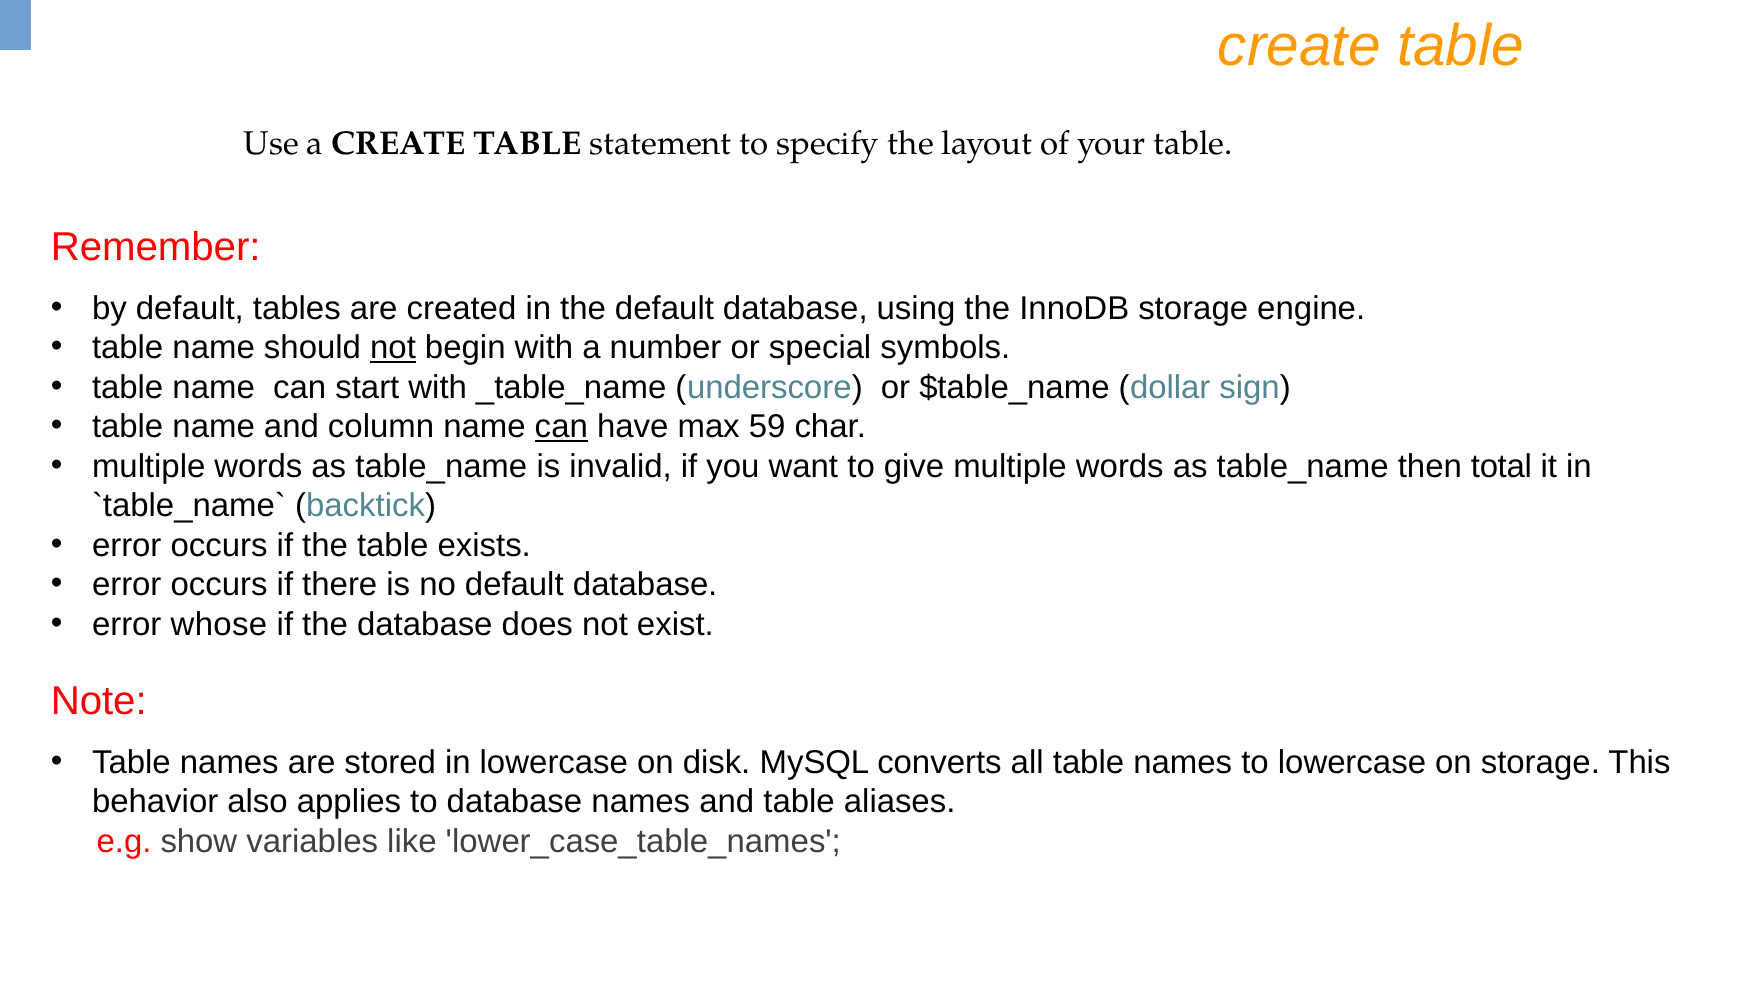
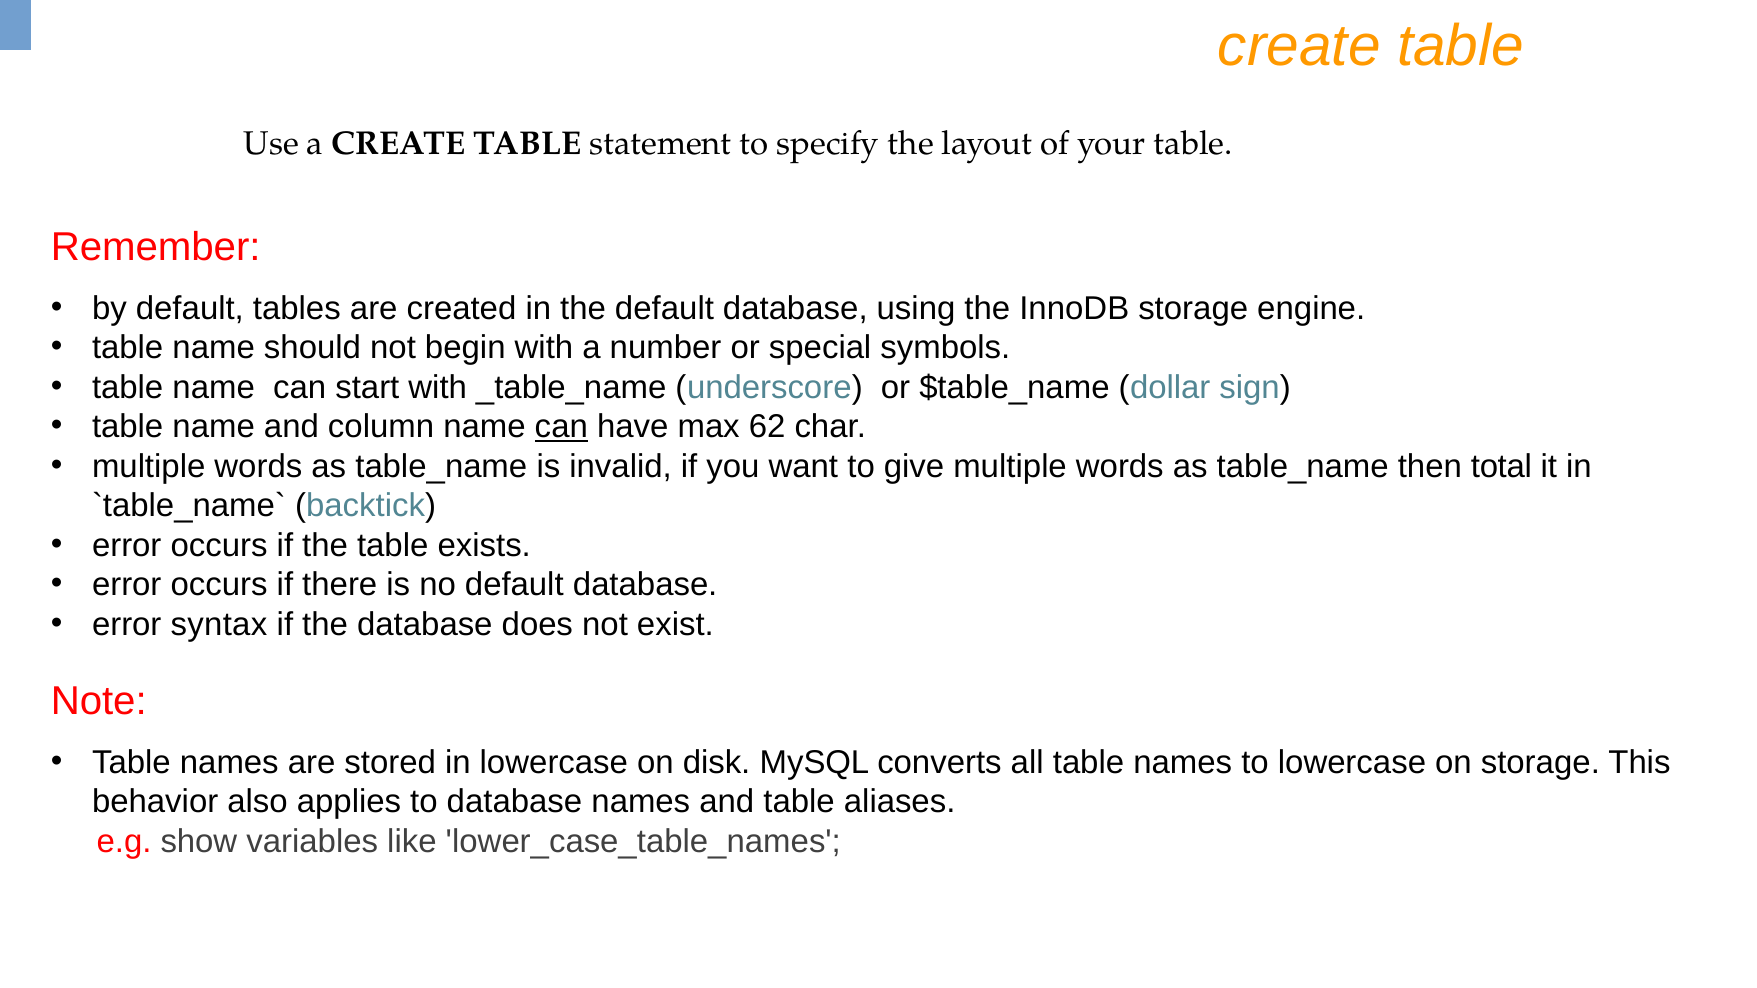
not at (393, 348) underline: present -> none
59: 59 -> 62
whose: whose -> syntax
